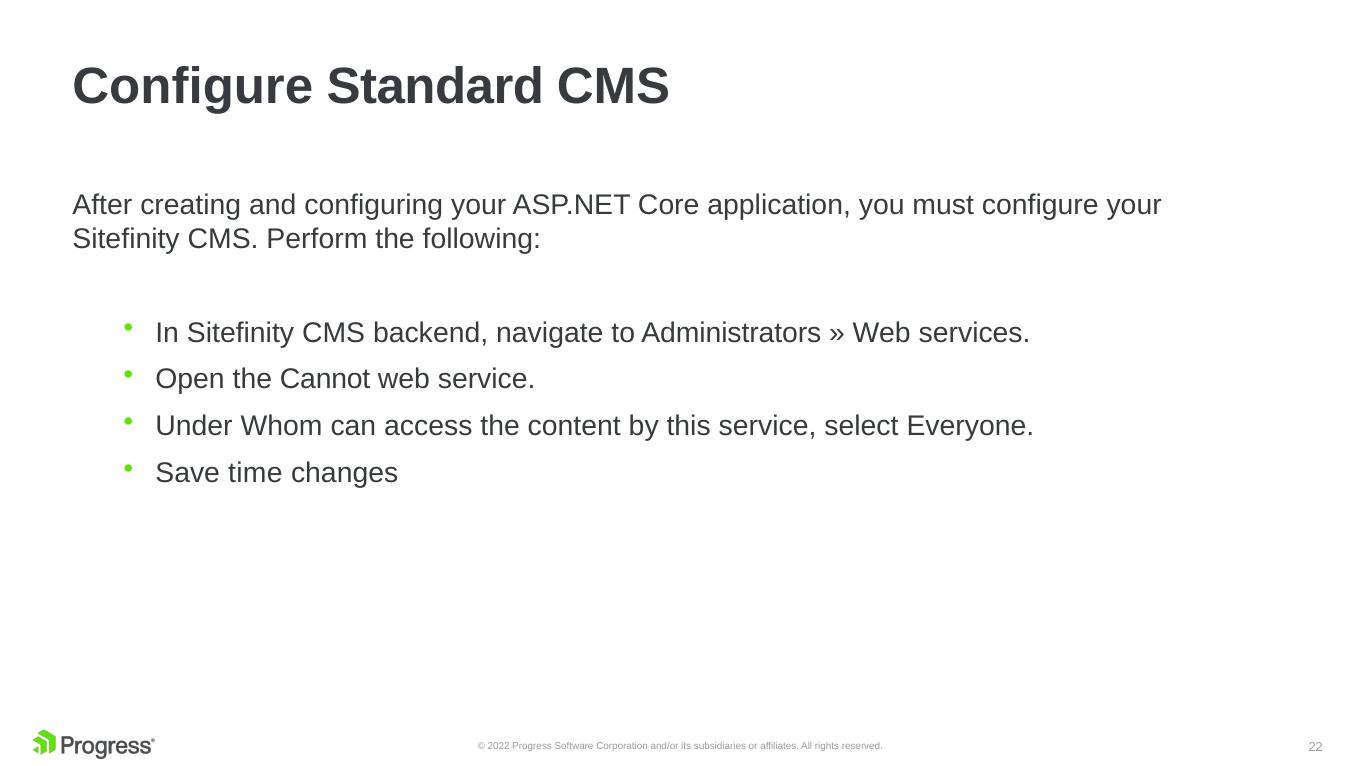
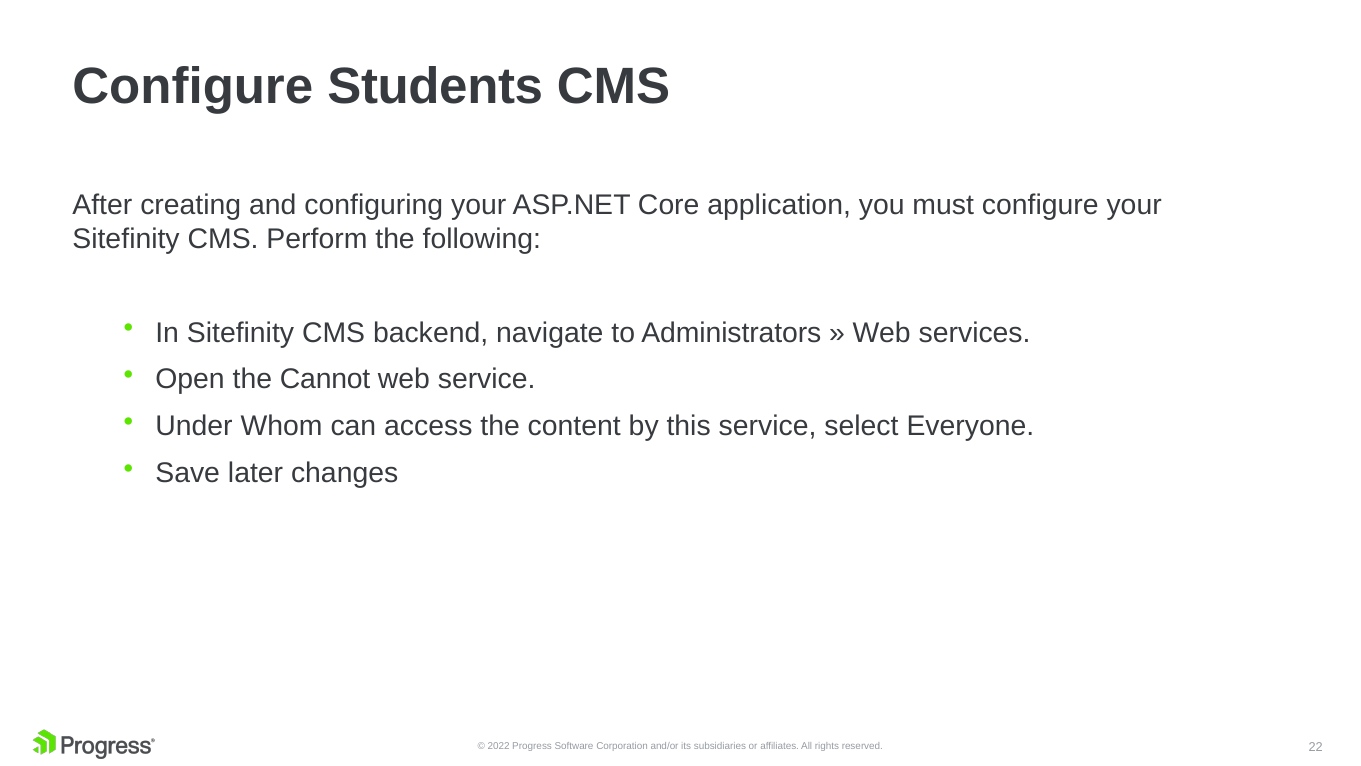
Standard: Standard -> Students
time: time -> later
